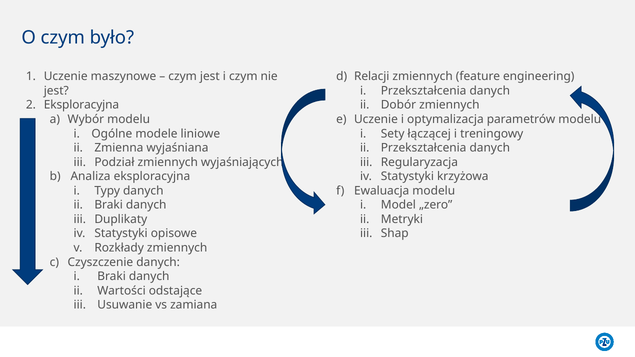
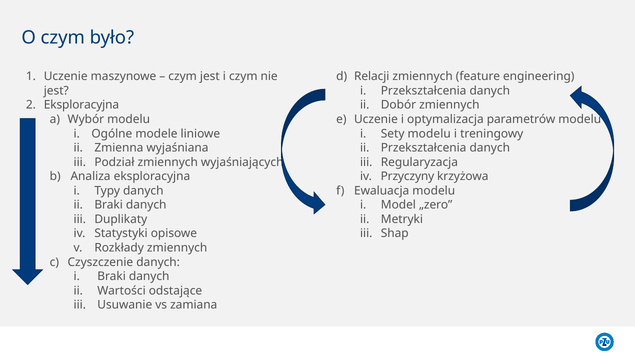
Sety łączącej: łączącej -> modelu
Statystyki at (407, 177): Statystyki -> Przyczyny
